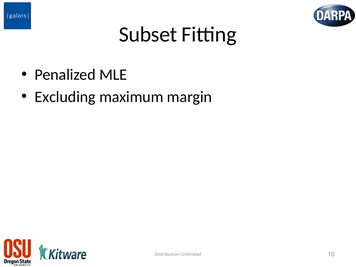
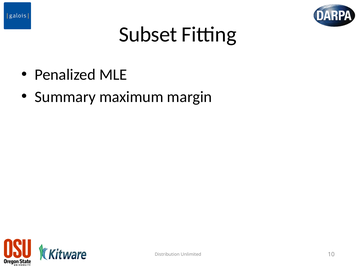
Excluding: Excluding -> Summary
